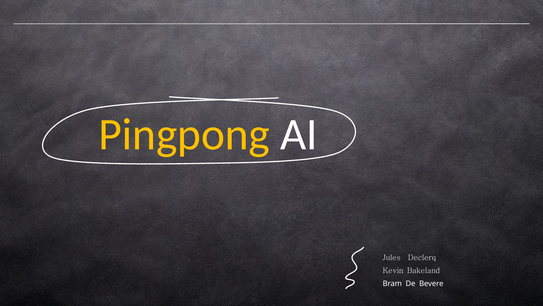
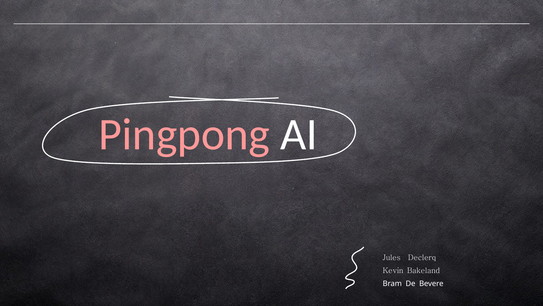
Pingpong colour: yellow -> pink
